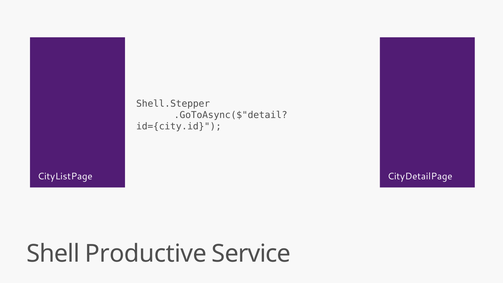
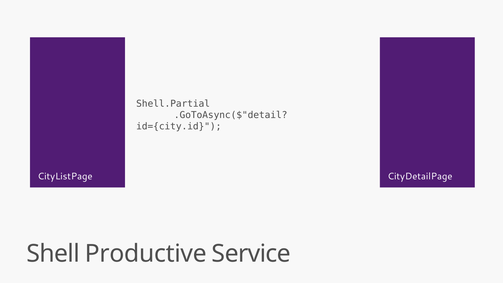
Shell.Stepper: Shell.Stepper -> Shell.Partial
